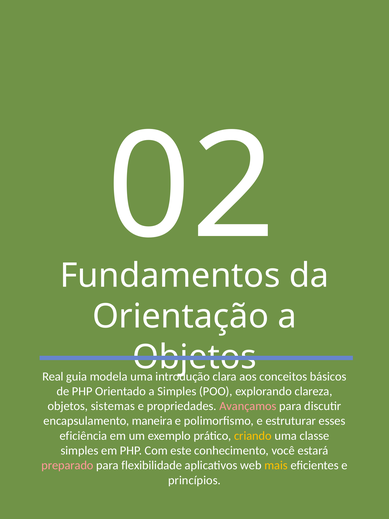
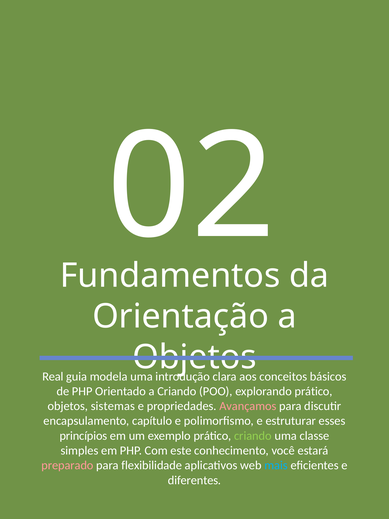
a Simples: Simples -> Criando
explorando clareza: clareza -> prático
maneira: maneira -> capítulo
eficiência: eficiência -> princípios
criando at (253, 435) colour: yellow -> light green
mais colour: yellow -> light blue
princípios: princípios -> diferentes
